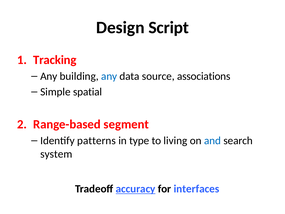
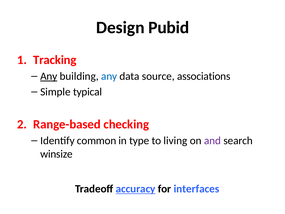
Script: Script -> Pubid
Any at (49, 76) underline: none -> present
spatial: spatial -> typical
segment: segment -> checking
patterns: patterns -> common
and colour: blue -> purple
system: system -> winsize
